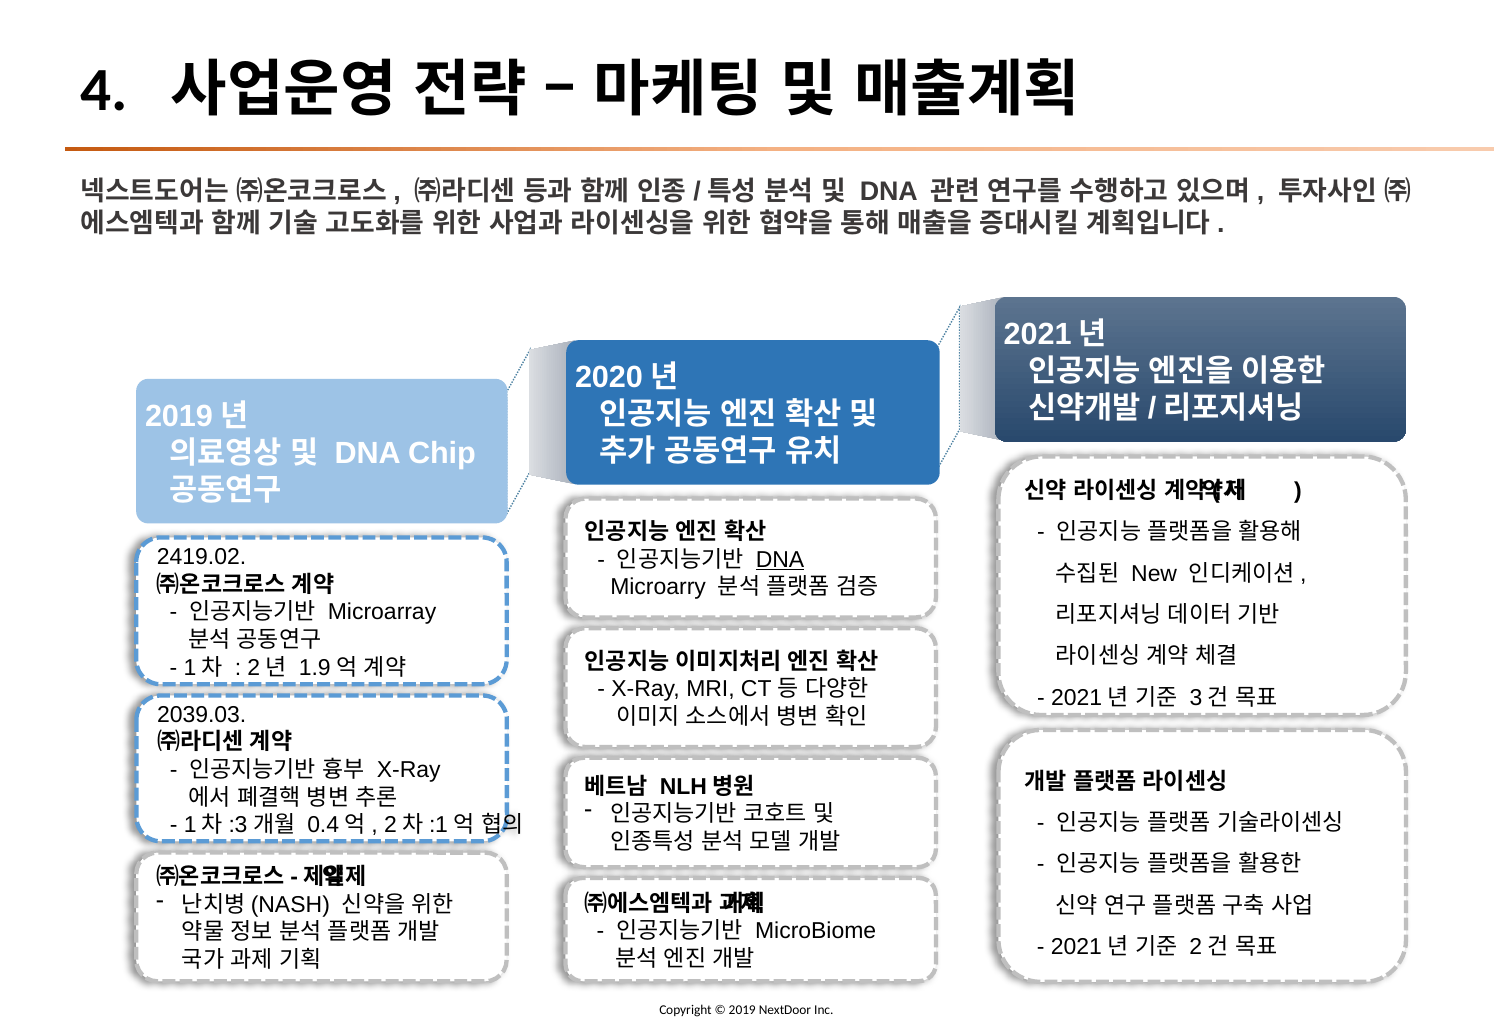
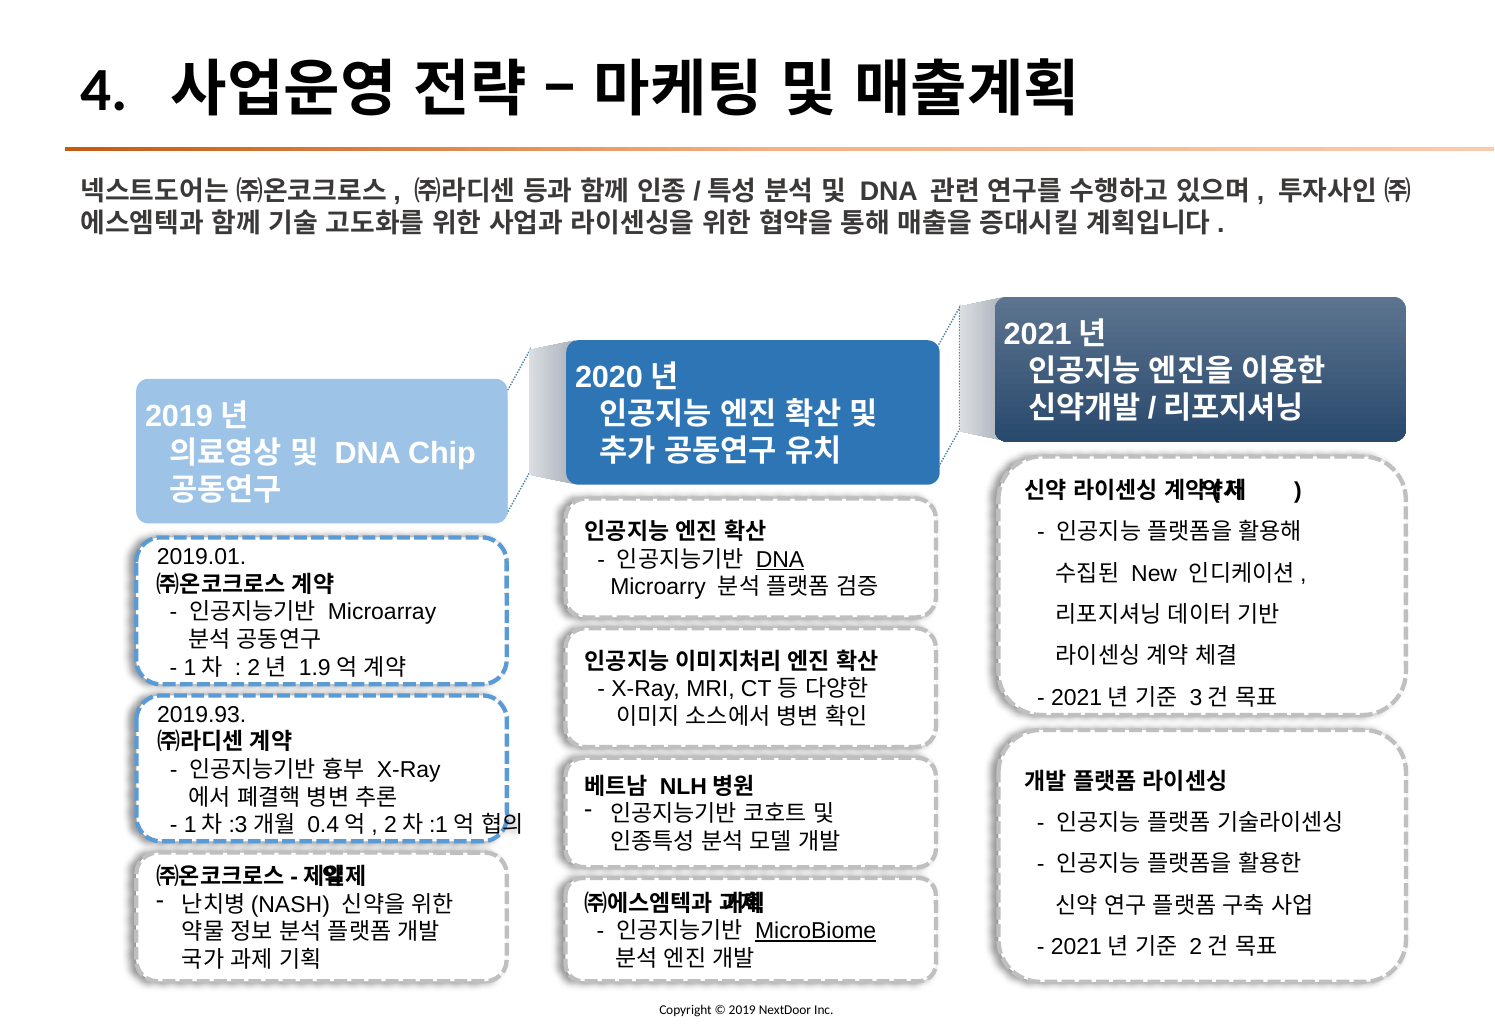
2419.02: 2419.02 -> 2019.01
2039.03: 2039.03 -> 2019.93
MicroBiome underline: none -> present
